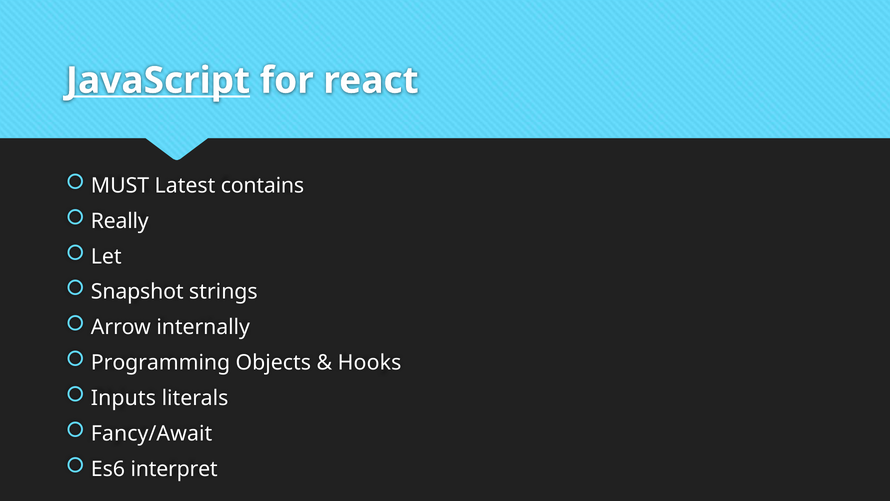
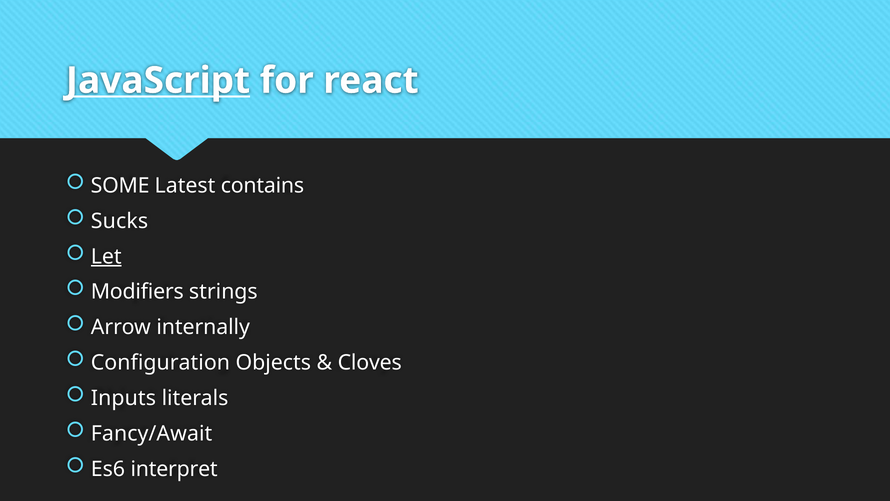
MUST: MUST -> SOME
Really: Really -> Sucks
Let underline: none -> present
Snapshot: Snapshot -> Modifiers
Programming: Programming -> Configuration
Hooks: Hooks -> Cloves
